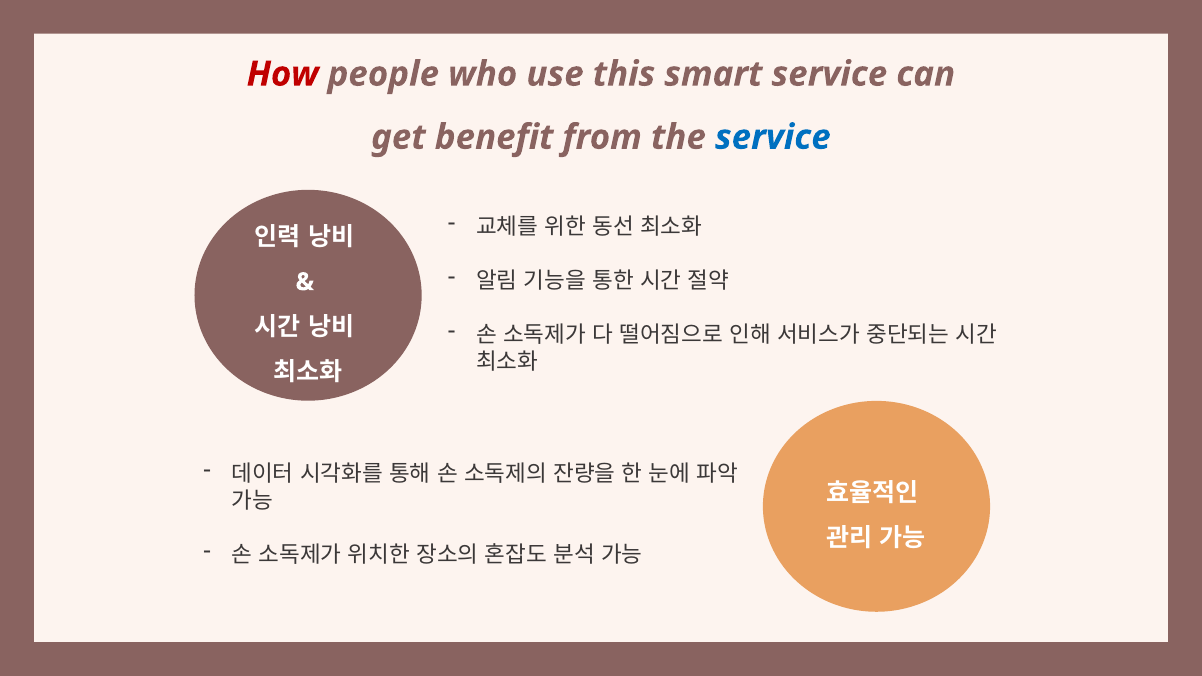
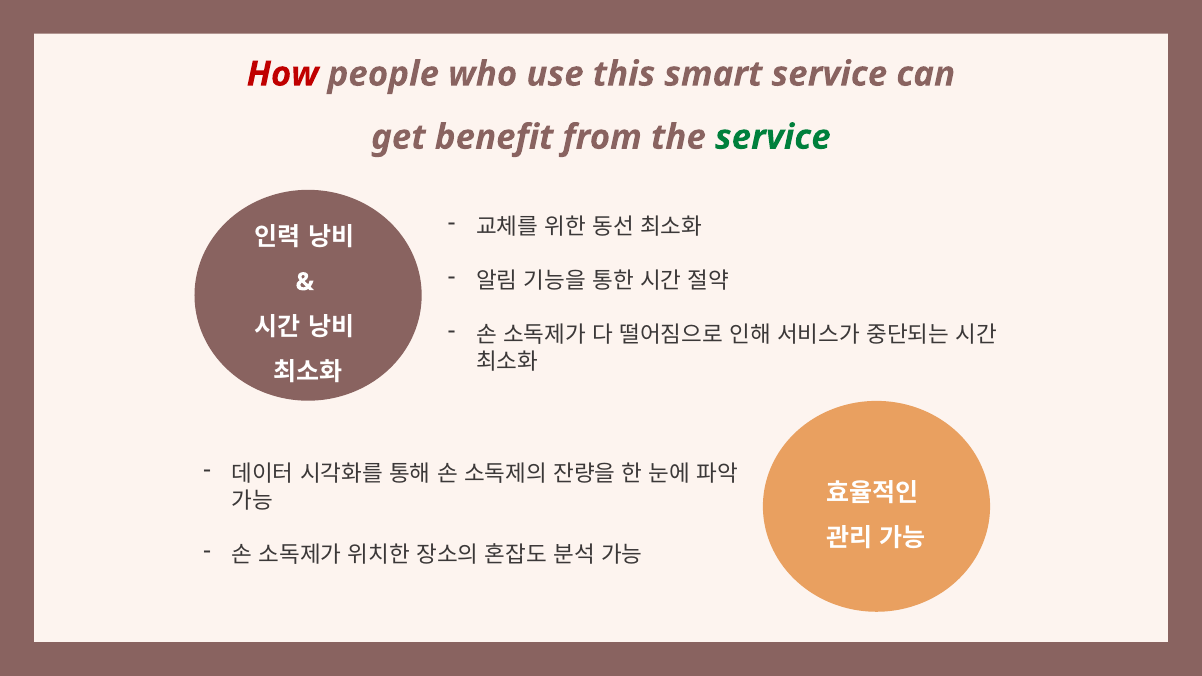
service at (773, 137) colour: blue -> green
